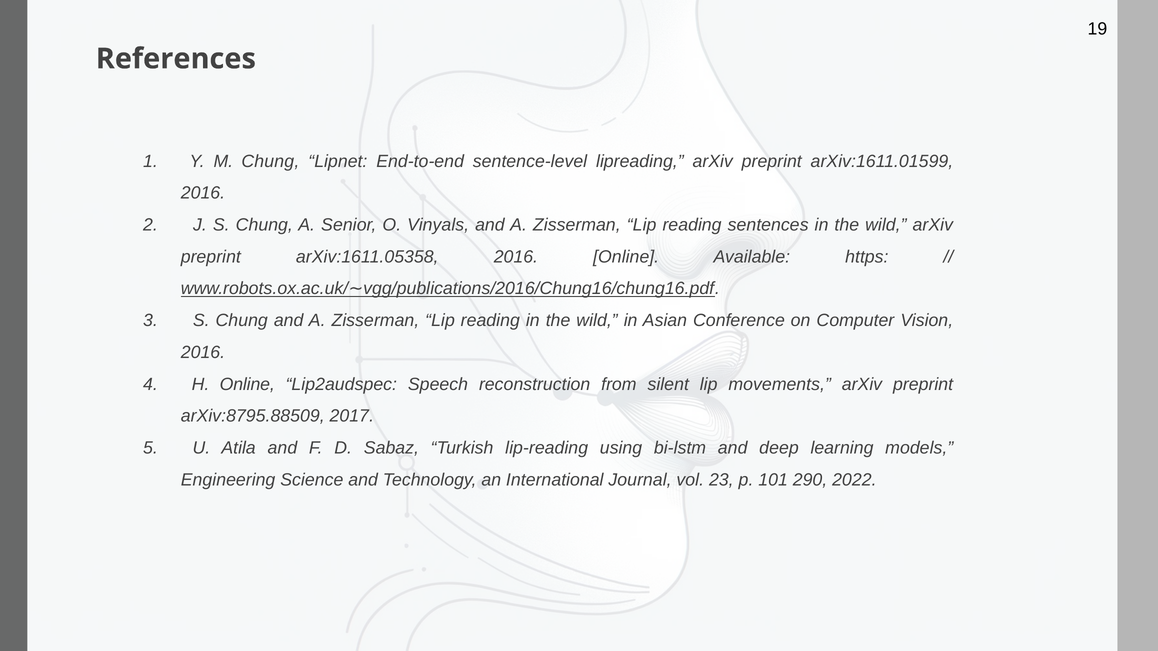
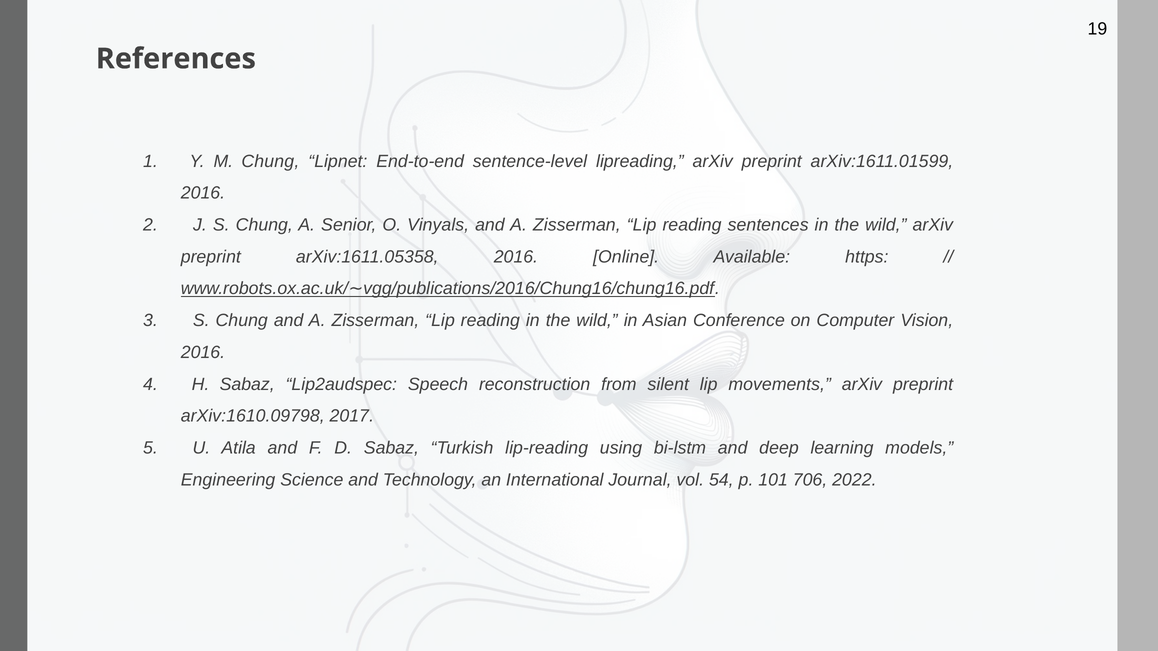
H Online: Online -> Sabaz
arXiv:8795.88509: arXiv:8795.88509 -> arXiv:1610.09798
23: 23 -> 54
290: 290 -> 706
